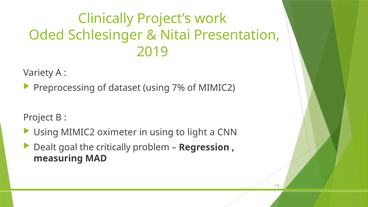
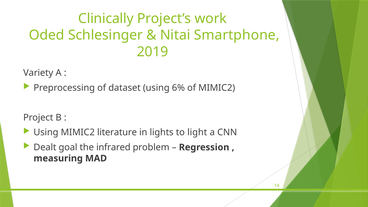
Presentation: Presentation -> Smartphone
7%: 7% -> 6%
oximeter: oximeter -> literature
in using: using -> lights
critically: critically -> infrared
